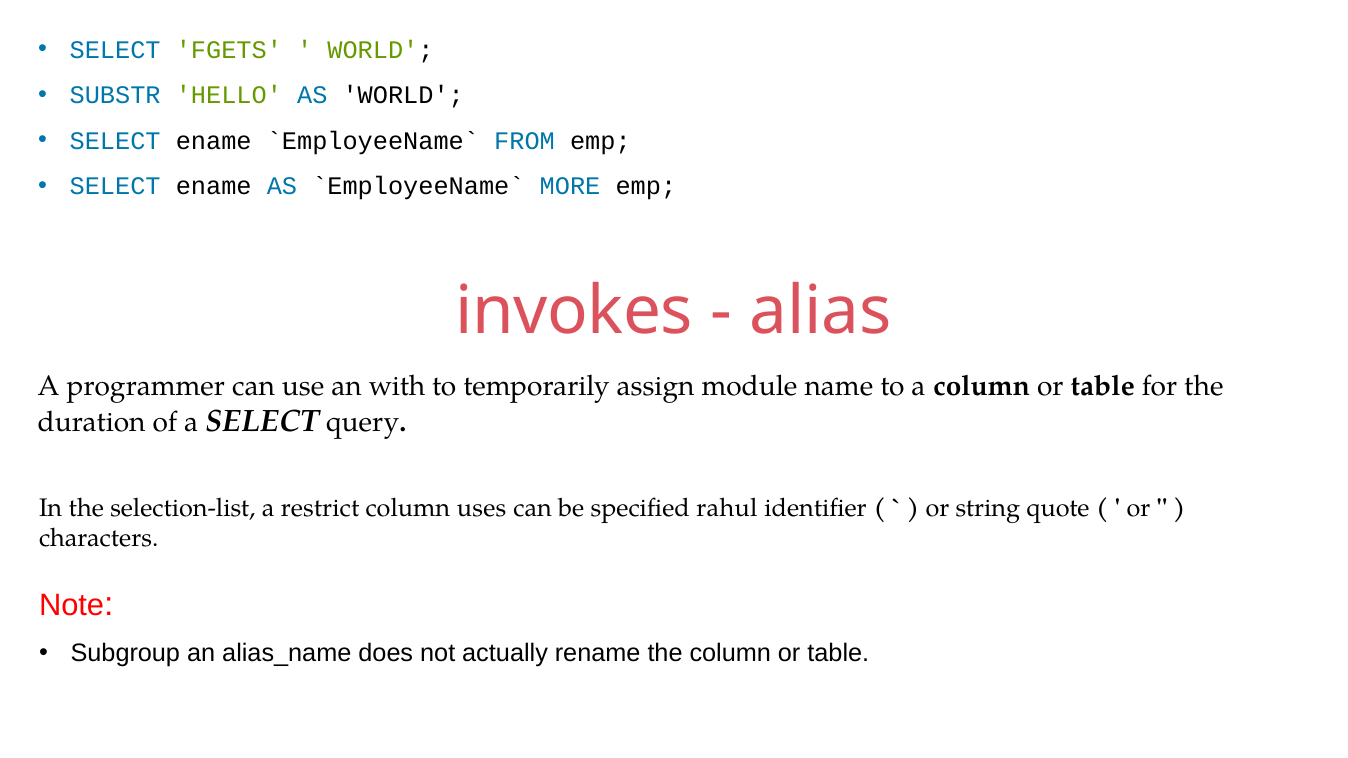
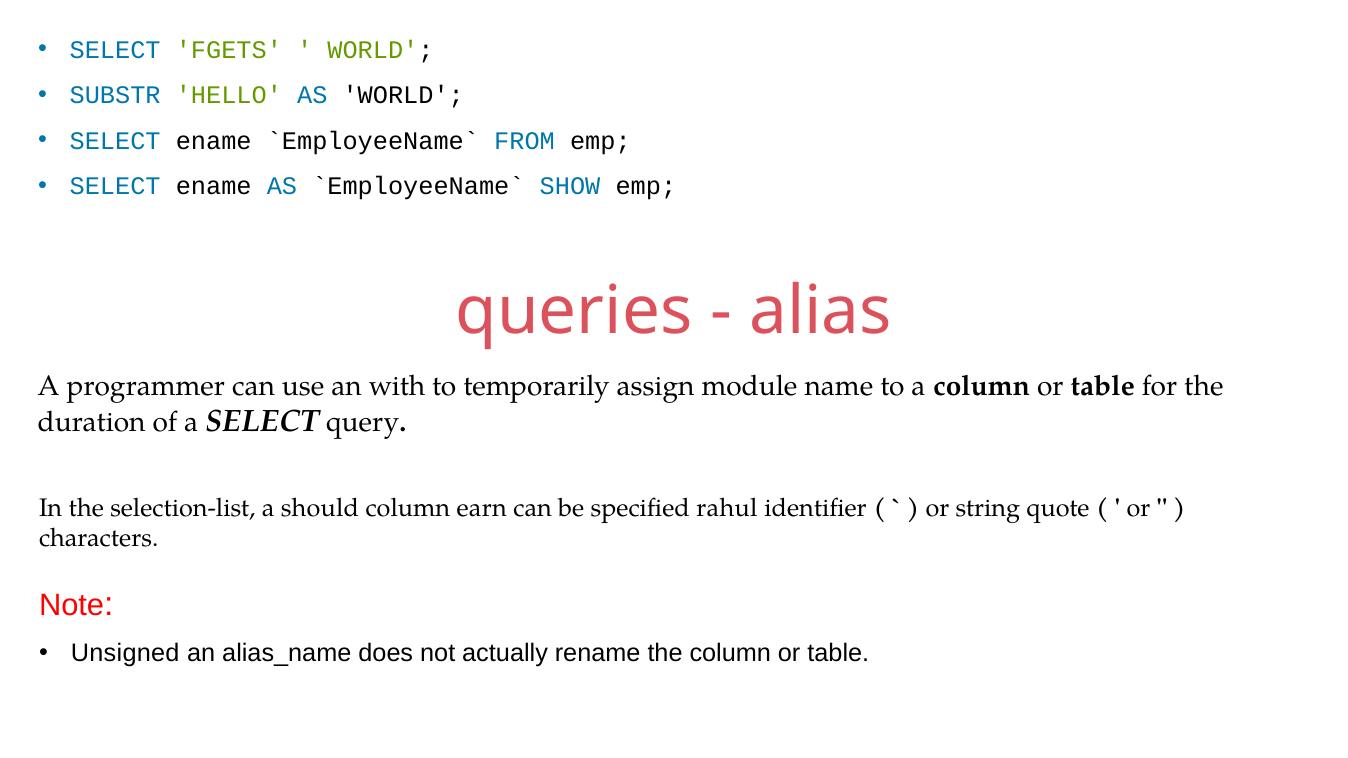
MORE: MORE -> SHOW
invokes: invokes -> queries
restrict: restrict -> should
uses: uses -> earn
Subgroup: Subgroup -> Unsigned
